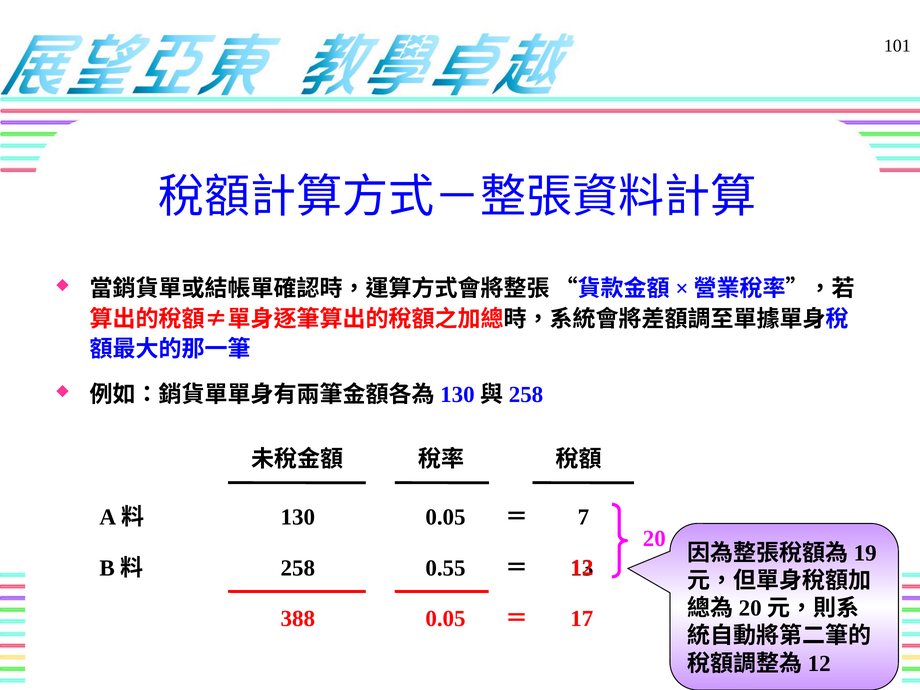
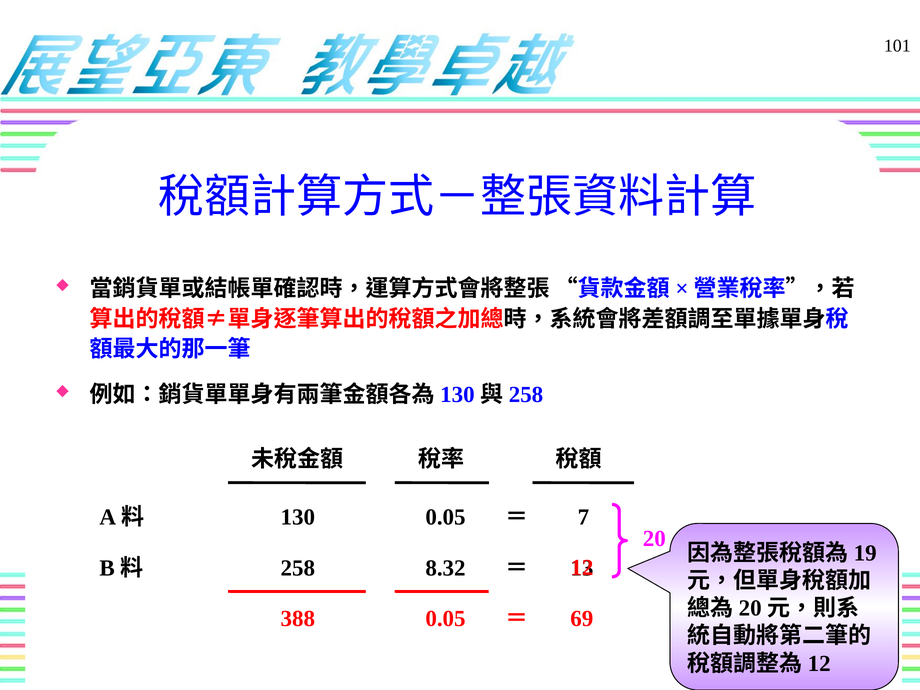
0.55: 0.55 -> 8.32
17: 17 -> 69
